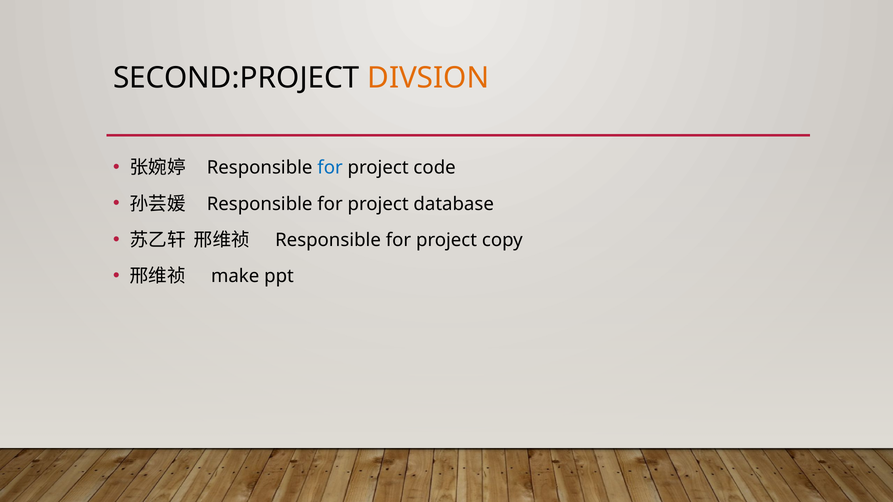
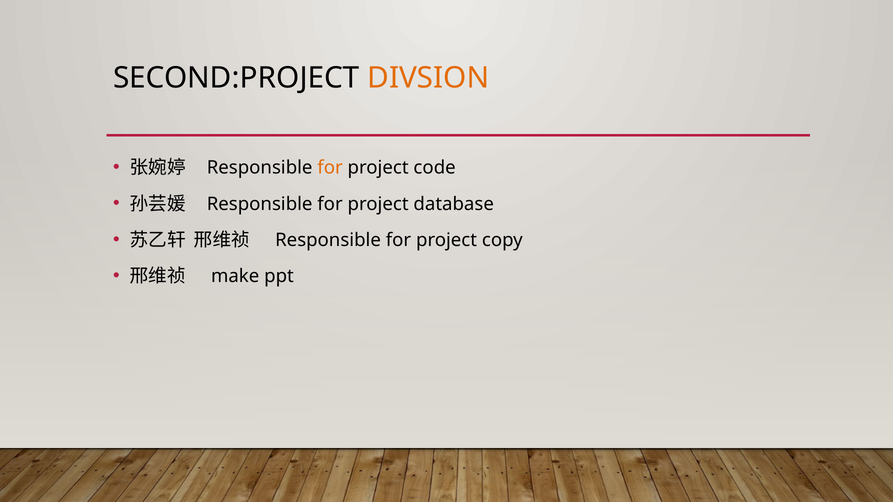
for at (330, 168) colour: blue -> orange
